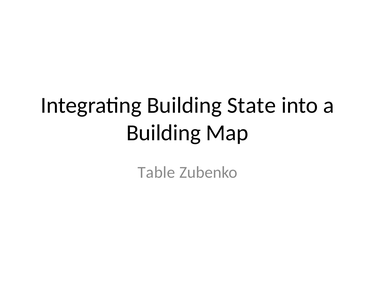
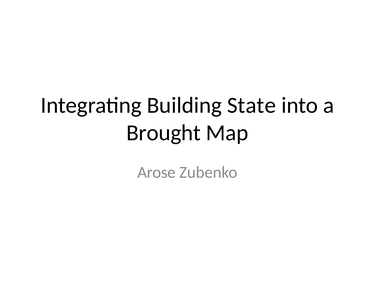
Building at (164, 133): Building -> Brought
Table: Table -> Arose
